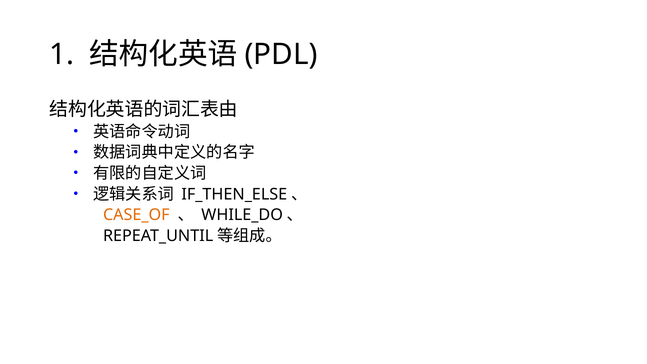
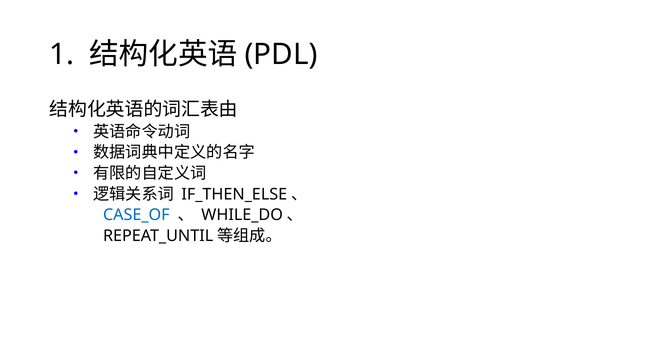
CASE_OF colour: orange -> blue
